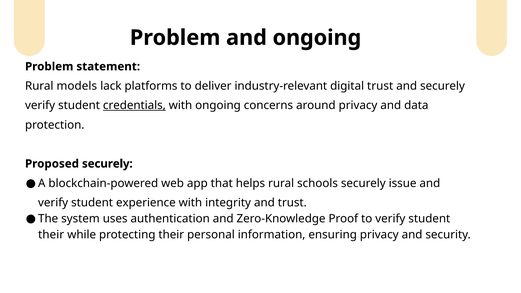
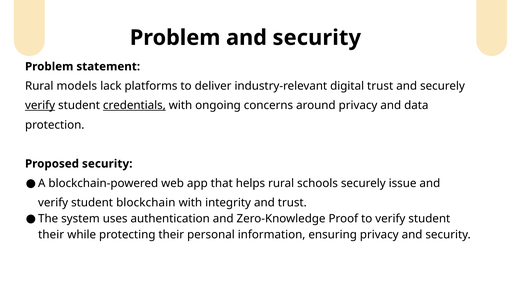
Problem and ongoing: ongoing -> security
verify at (40, 105) underline: none -> present
Proposed securely: securely -> security
experience: experience -> blockchain
